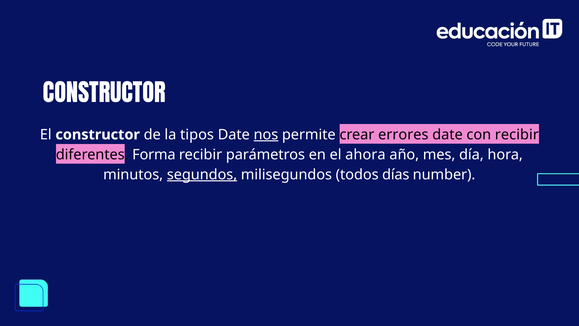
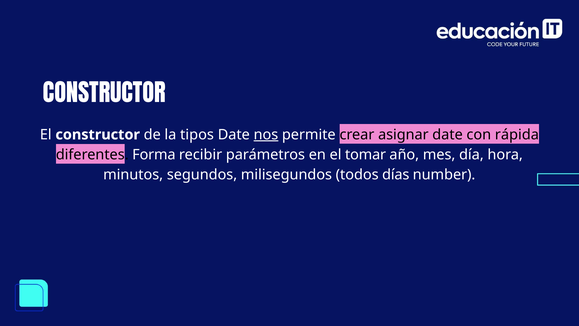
errores: errores -> asignar
con recibir: recibir -> rápida
ahora: ahora -> tomar
segundos underline: present -> none
